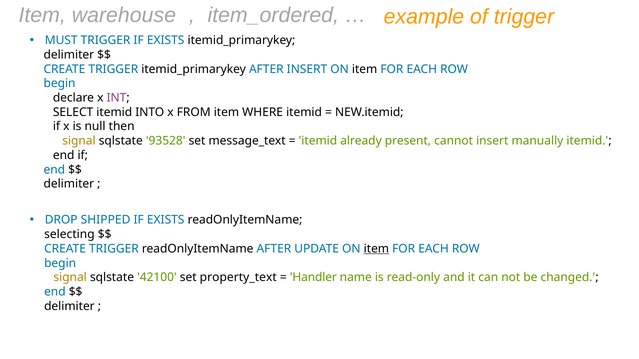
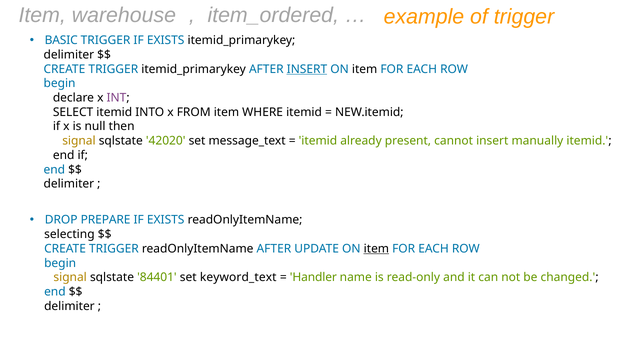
MUST: MUST -> BASIC
INSERT at (307, 69) underline: none -> present
93528: 93528 -> 42020
SHIPPED: SHIPPED -> PREPARE
42100: 42100 -> 84401
property_text: property_text -> keyword_text
